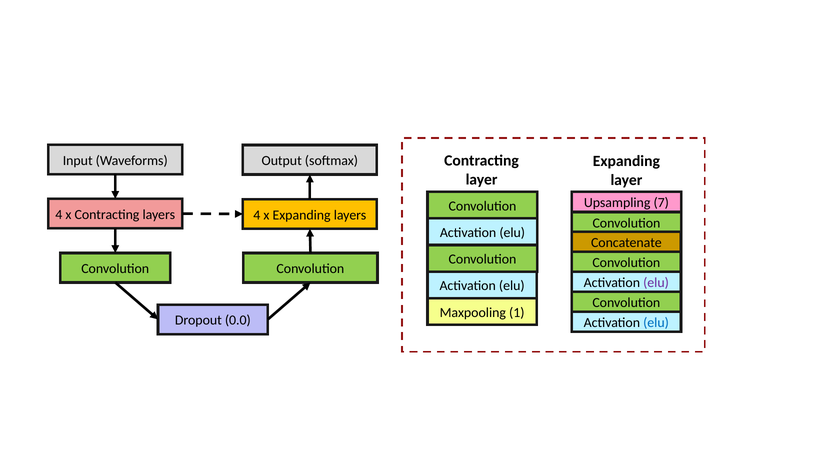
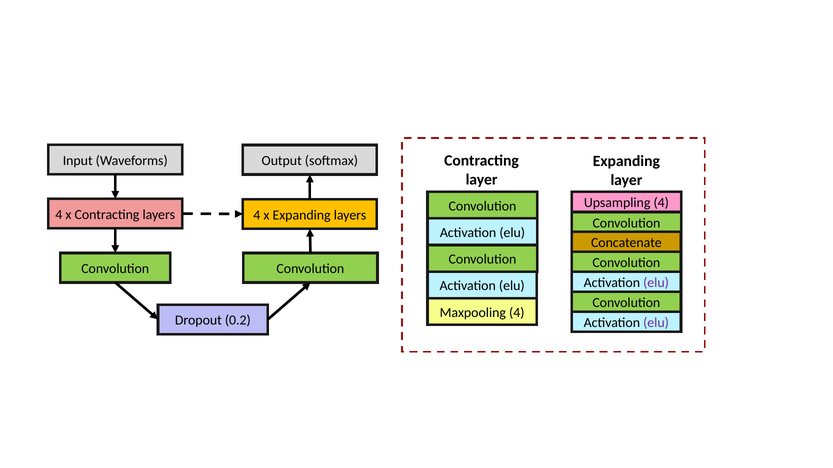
Upsampling 7: 7 -> 4
Maxpooling 1: 1 -> 4
0.0: 0.0 -> 0.2
elu at (656, 323) colour: blue -> purple
